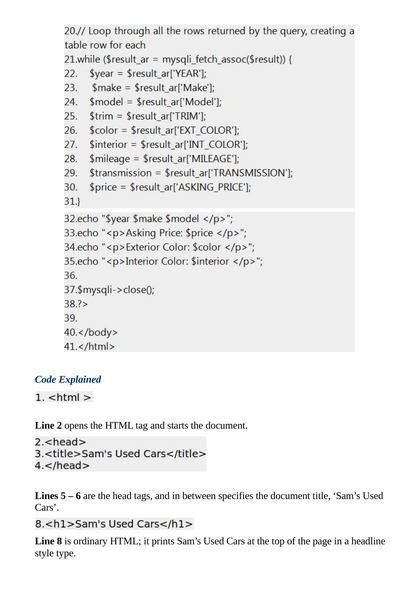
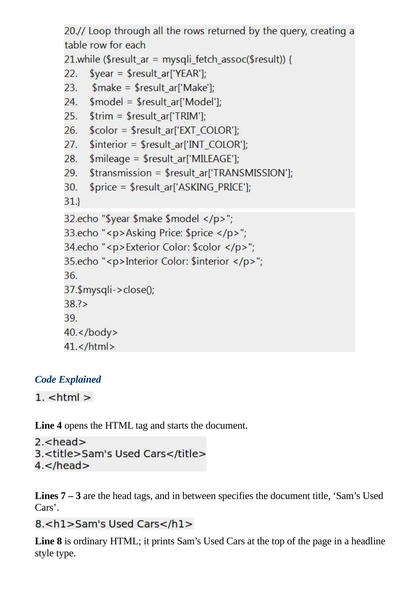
2: 2 -> 4
5: 5 -> 7
6: 6 -> 3
